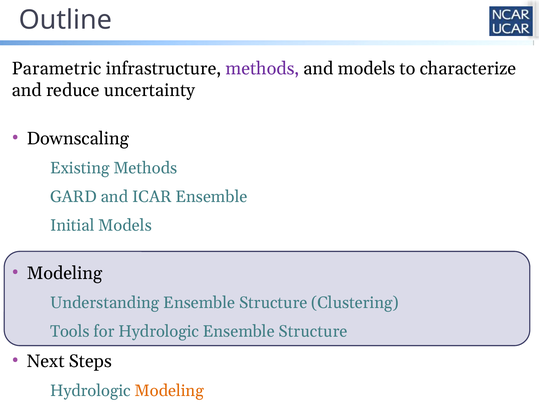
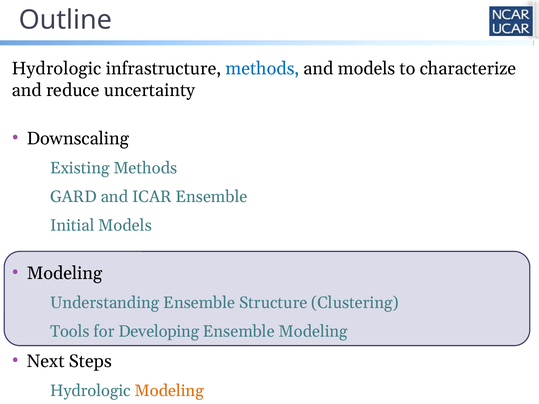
Parametric at (57, 69): Parametric -> Hydrologic
methods at (262, 69) colour: purple -> blue
for Hydrologic: Hydrologic -> Developing
Structure at (313, 332): Structure -> Modeling
